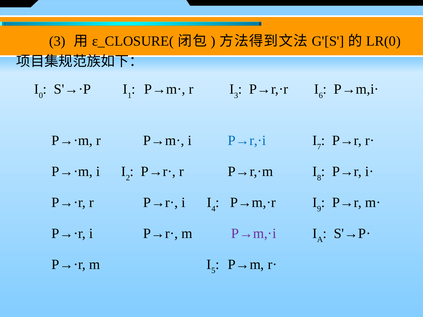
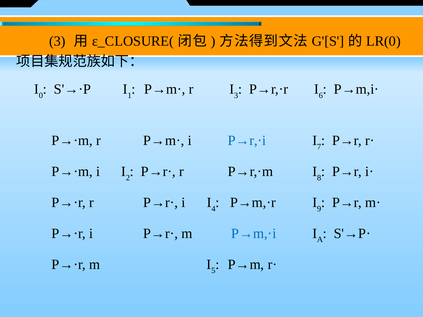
P→m,·i colour: purple -> blue
